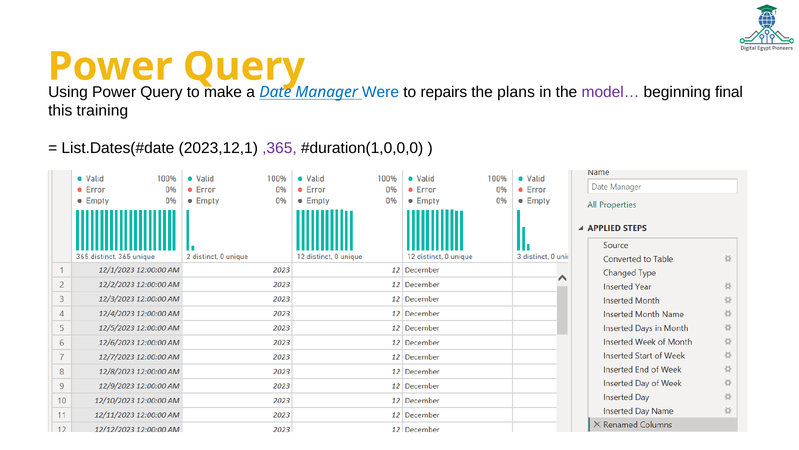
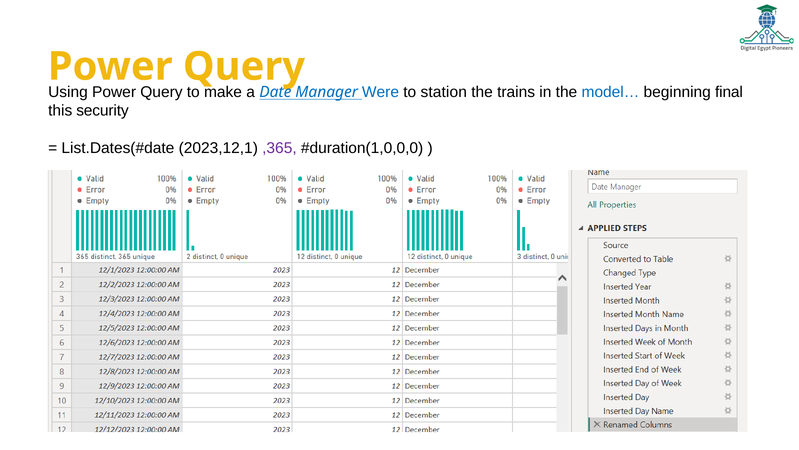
repairs: repairs -> station
plans: plans -> trains
model… colour: purple -> blue
training: training -> security
